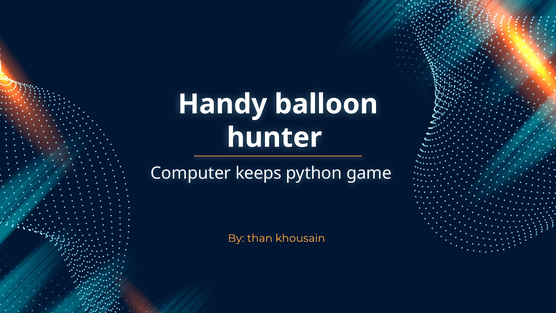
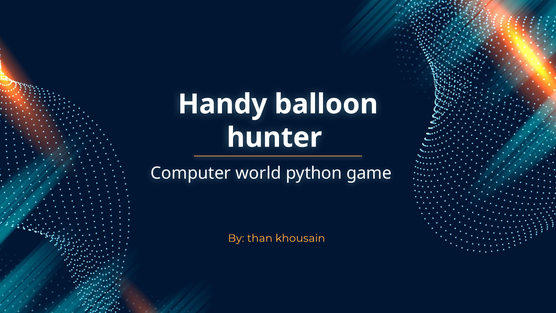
keeps: keeps -> world
